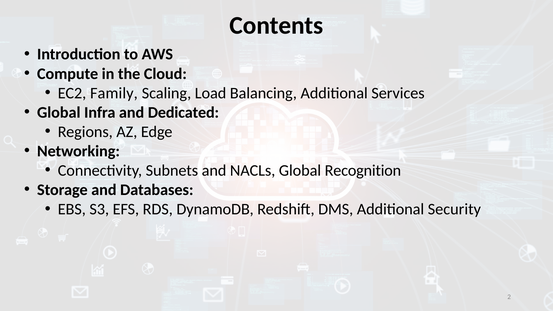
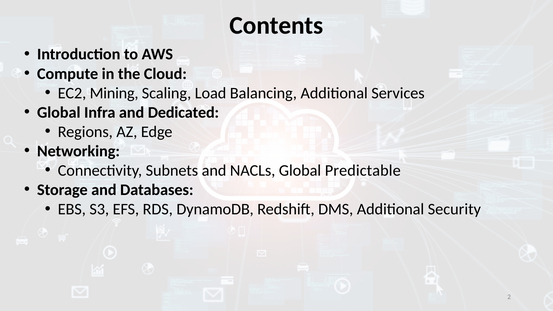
Family: Family -> Mining
Recognition: Recognition -> Predictable
